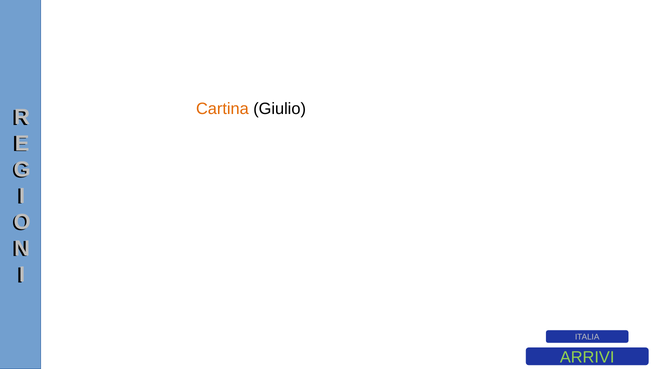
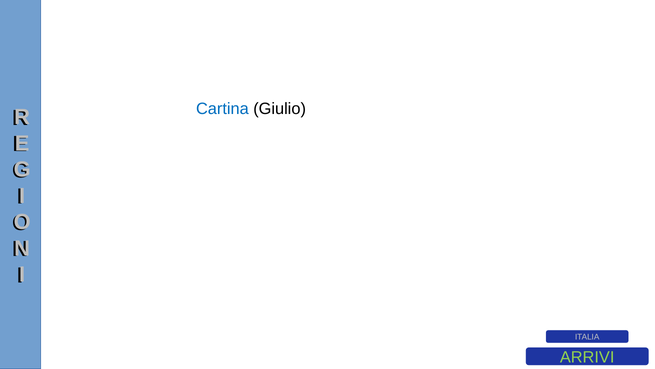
Cartina colour: orange -> blue
